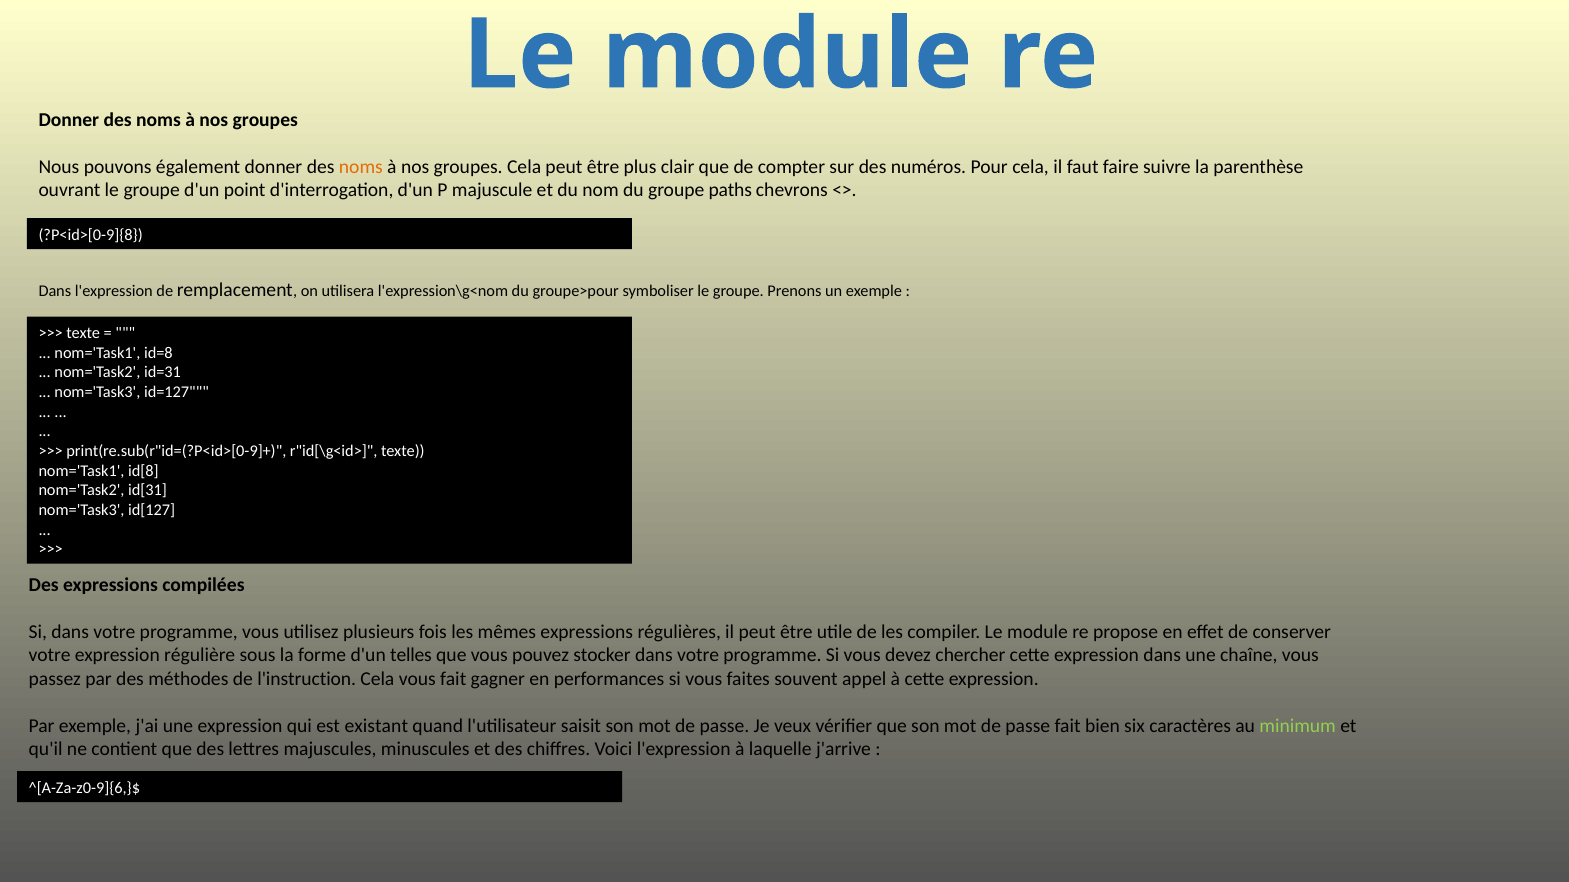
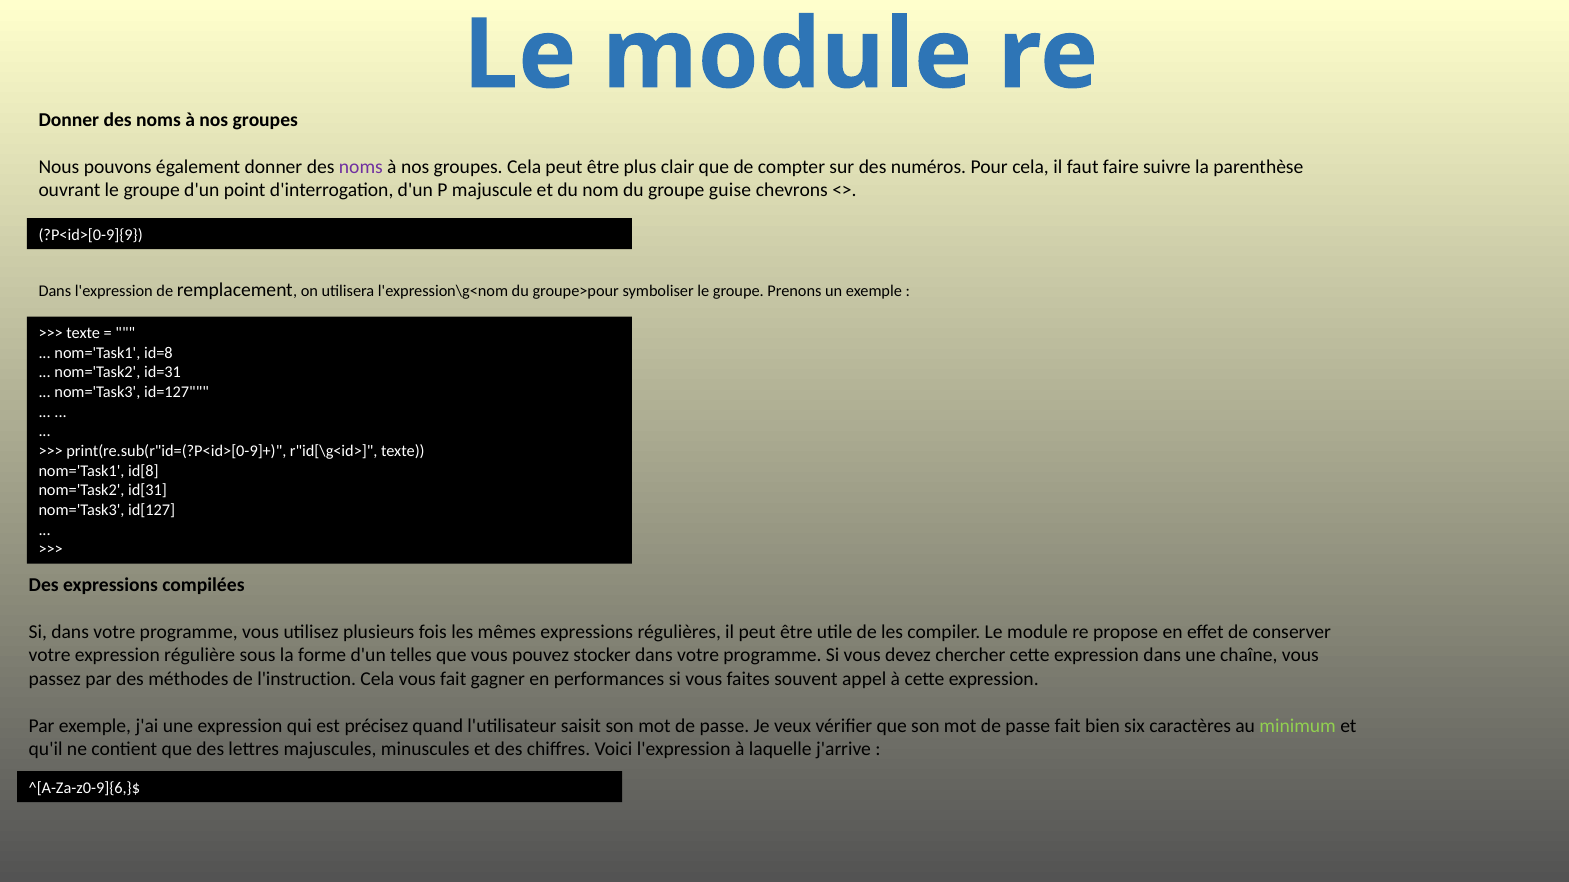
noms at (361, 167) colour: orange -> purple
paths: paths -> guise
?P<id>[0-9]{8: ?P<id>[0-9]{8 -> ?P<id>[0-9]{9
existant: existant -> précisez
